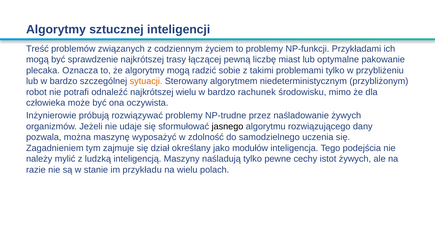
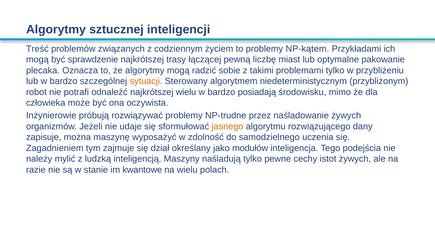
NP-funkcji: NP-funkcji -> NP-kątem
rachunek: rachunek -> posiadają
jasnego colour: black -> orange
pozwala: pozwala -> zapisuje
przykładu: przykładu -> kwantowe
